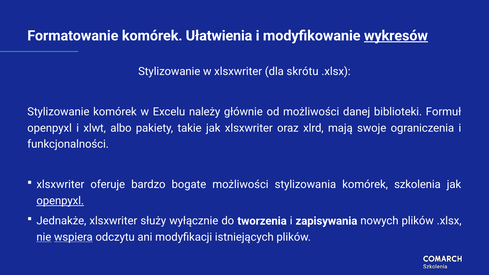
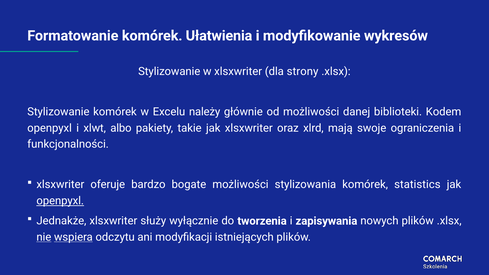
wykresów underline: present -> none
skrótu: skrótu -> strony
Formuł: Formuł -> Kodem
szkolenia: szkolenia -> statistics
